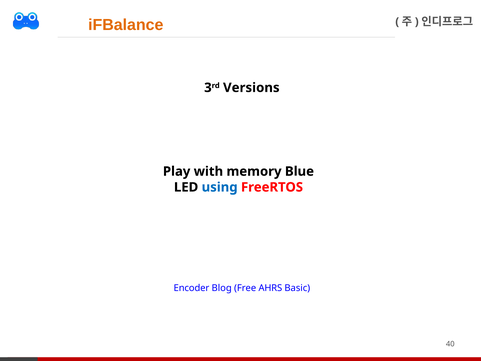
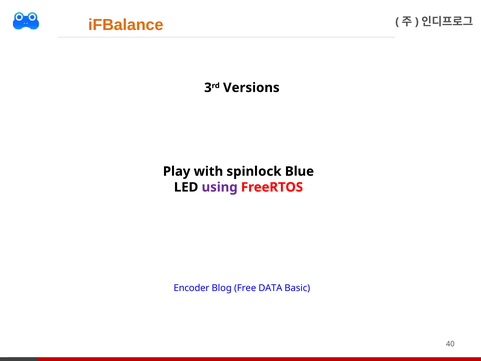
memory: memory -> spinlock
using colour: blue -> purple
AHRS: AHRS -> DATA
